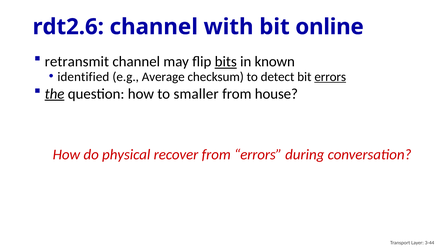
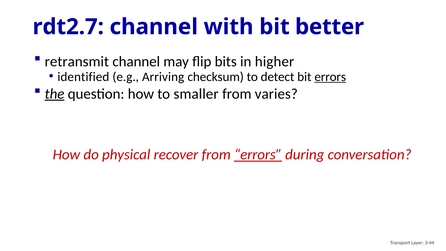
rdt2.6: rdt2.6 -> rdt2.7
online: online -> better
bits underline: present -> none
known: known -> higher
Average: Average -> Arriving
house: house -> varies
errors at (258, 155) underline: none -> present
